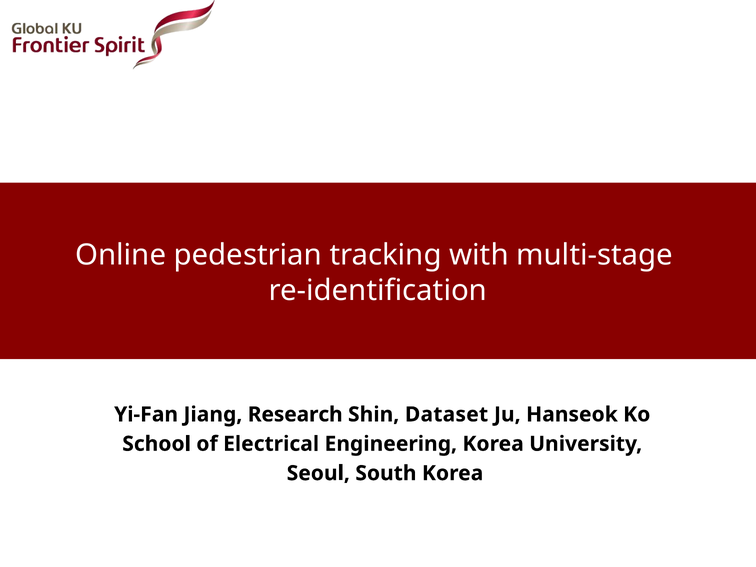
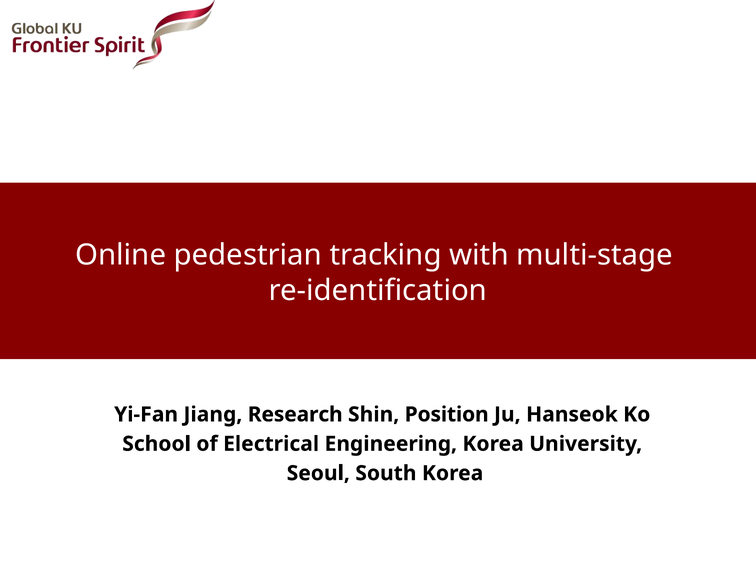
Dataset: Dataset -> Position
